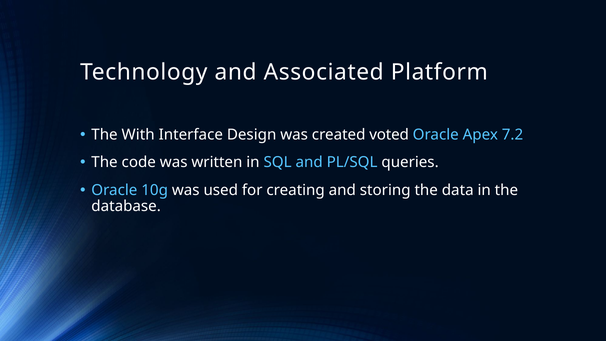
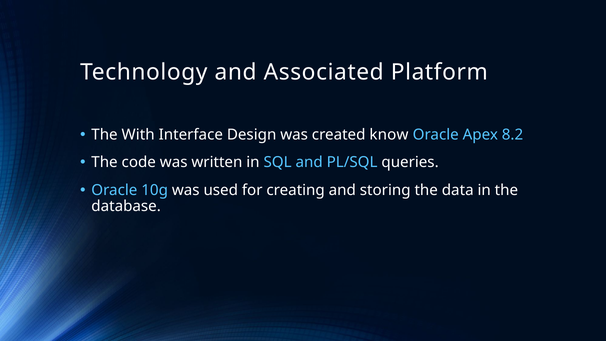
voted: voted -> know
7.2: 7.2 -> 8.2
